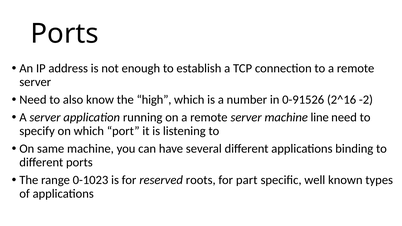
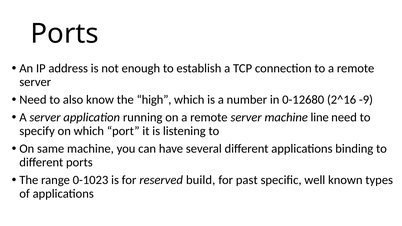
0-91526: 0-91526 -> 0-12680
-2: -2 -> -9
roots: roots -> build
part: part -> past
